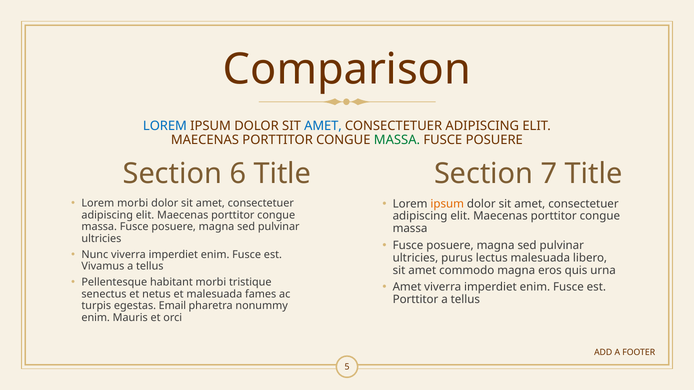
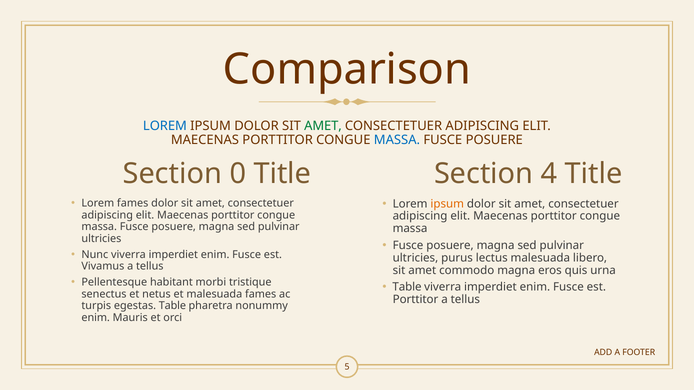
AMET at (323, 126) colour: blue -> green
MASSA at (397, 140) colour: green -> blue
6: 6 -> 0
7: 7 -> 4
Lorem morbi: morbi -> fames
Amet at (407, 287): Amet -> Table
egestas Email: Email -> Table
